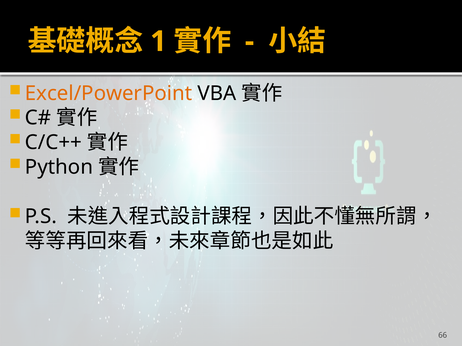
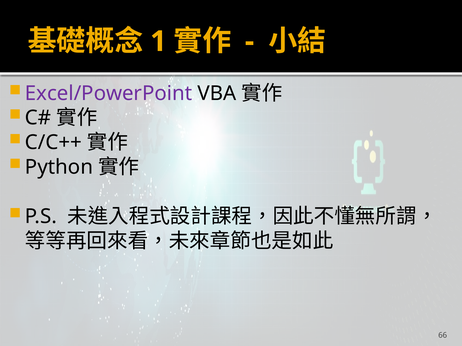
Excel/PowerPoint colour: orange -> purple
